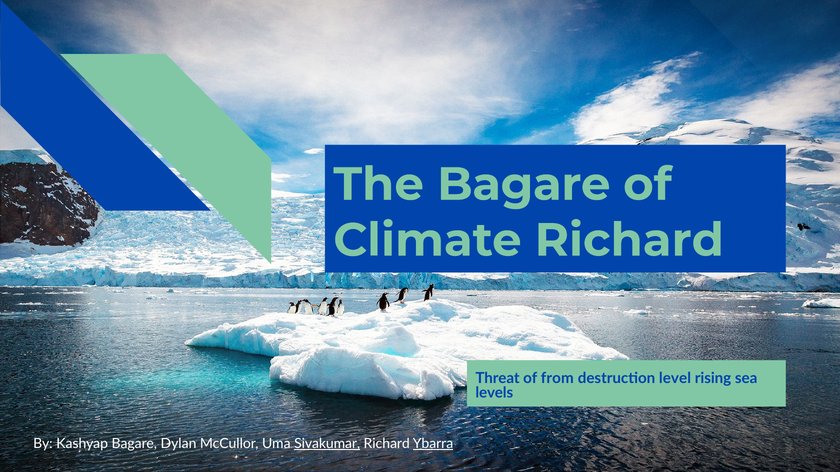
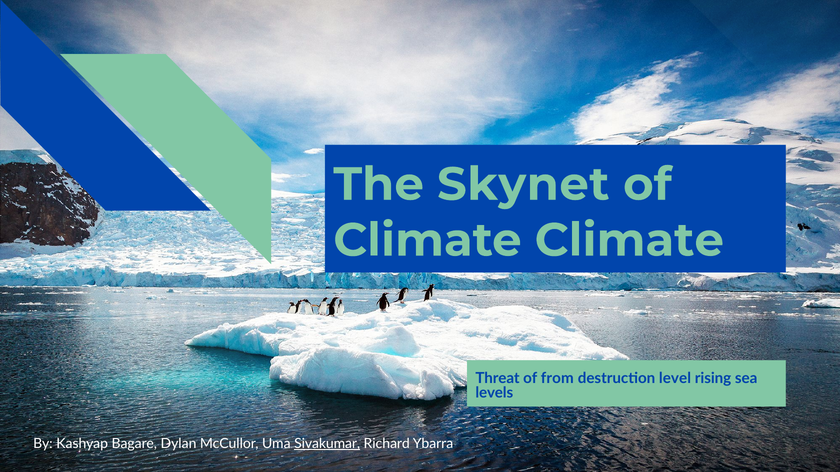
The Bagare: Bagare -> Skynet
Climate Richard: Richard -> Climate
Ybarra underline: present -> none
